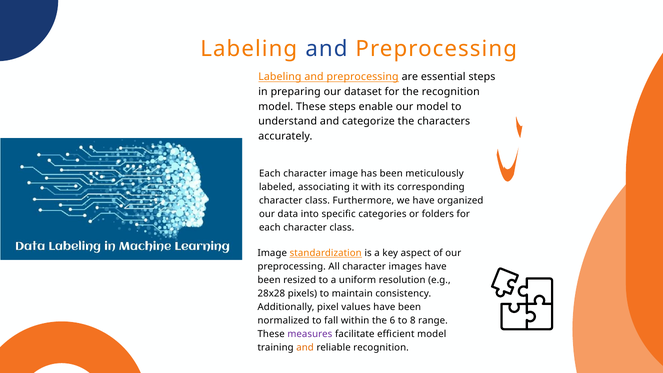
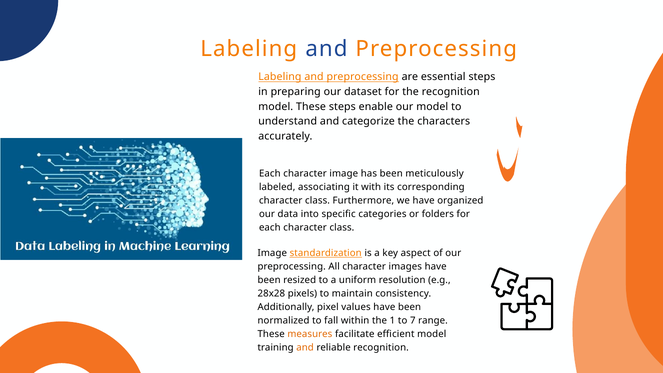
6: 6 -> 1
8: 8 -> 7
measures colour: purple -> orange
